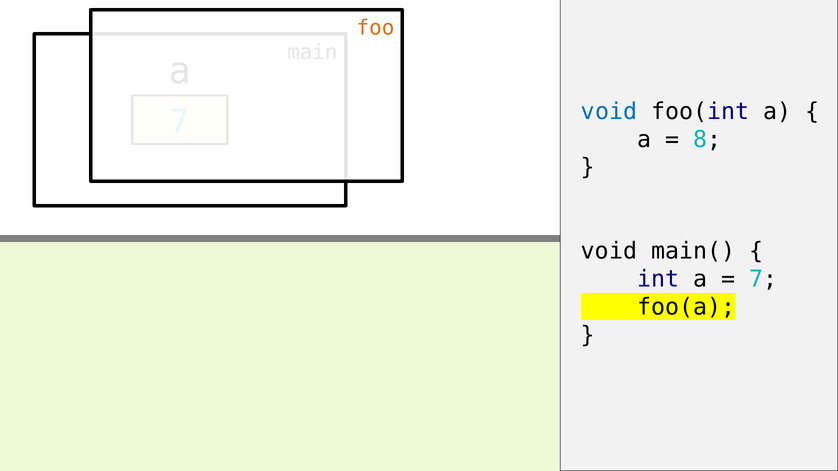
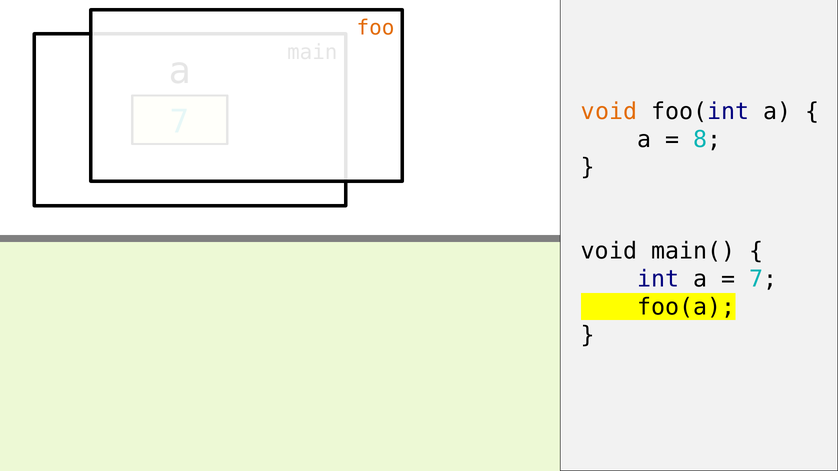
void at (609, 112) colour: blue -> orange
